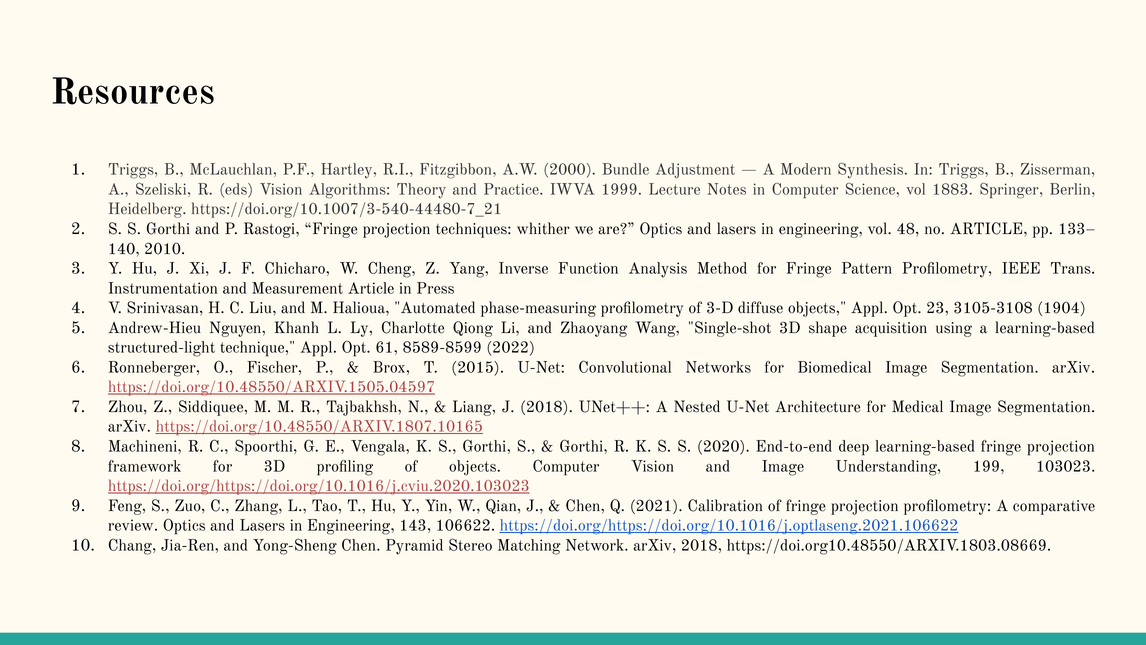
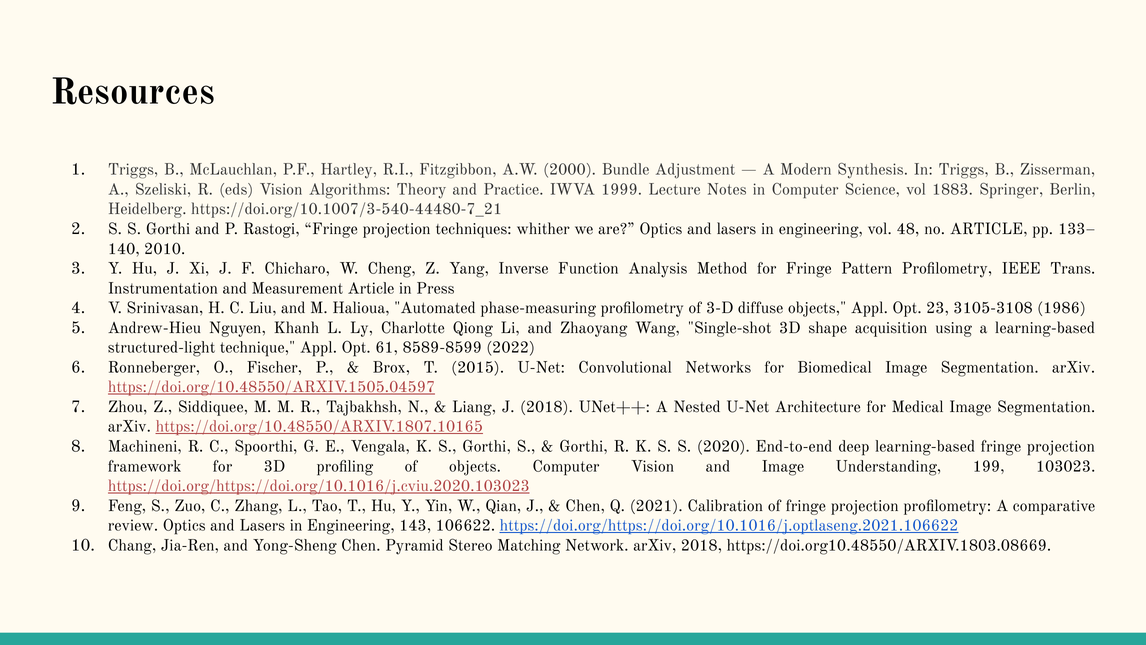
1904: 1904 -> 1986
